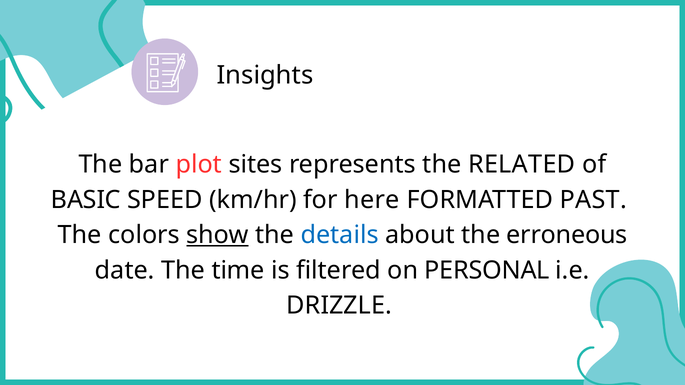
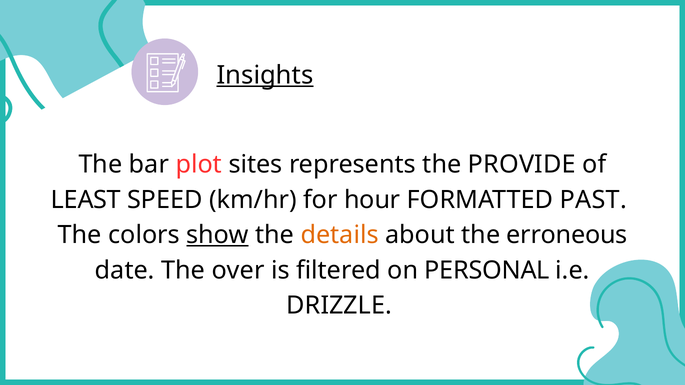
Insights underline: none -> present
RELATED: RELATED -> PROVIDE
BASIC: BASIC -> LEAST
here: here -> hour
details colour: blue -> orange
time: time -> over
